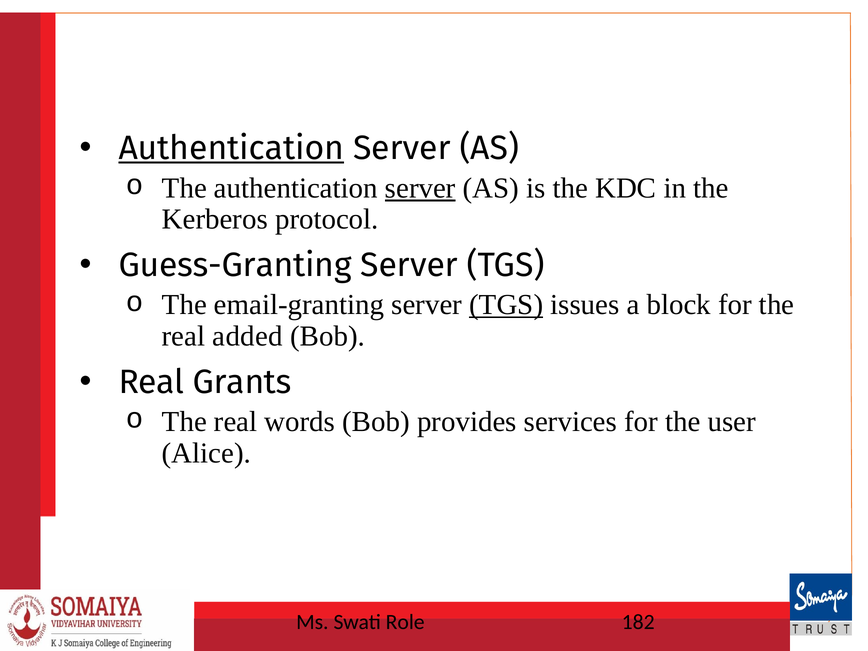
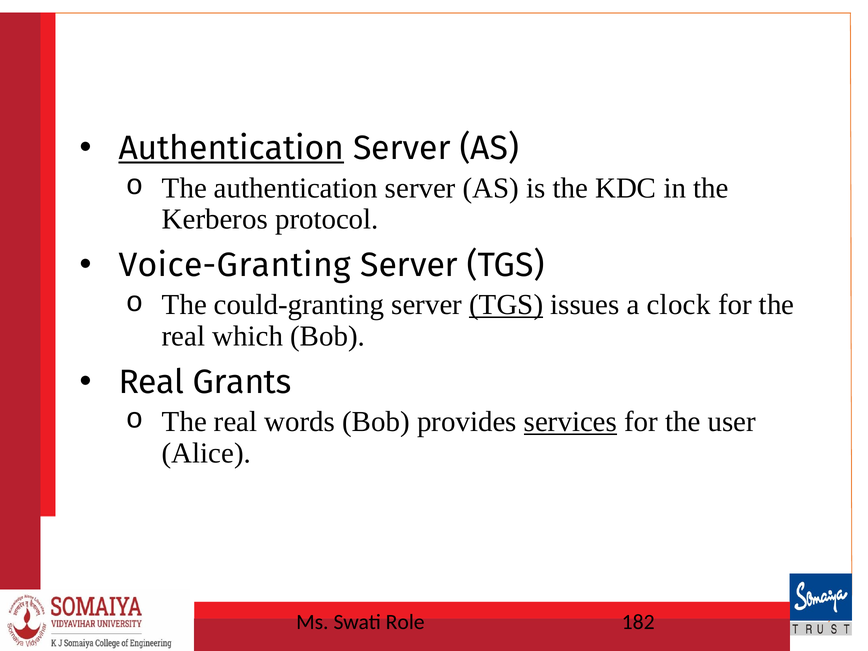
server at (420, 188) underline: present -> none
Guess-Granting: Guess-Granting -> Voice-Granting
email-granting: email-granting -> could-granting
block: block -> clock
added: added -> which
services underline: none -> present
